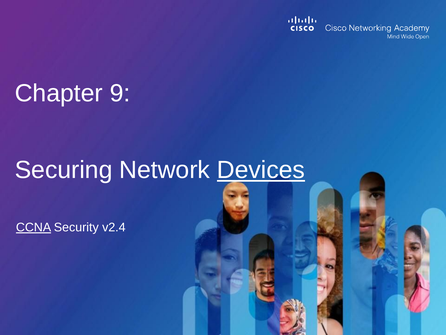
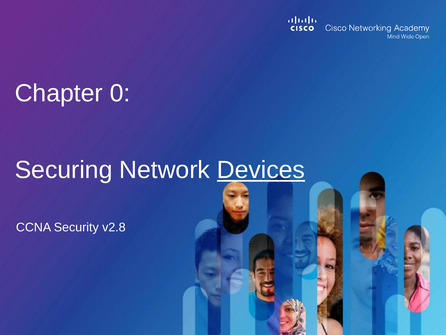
9: 9 -> 0
CCNA underline: present -> none
v2.4: v2.4 -> v2.8
